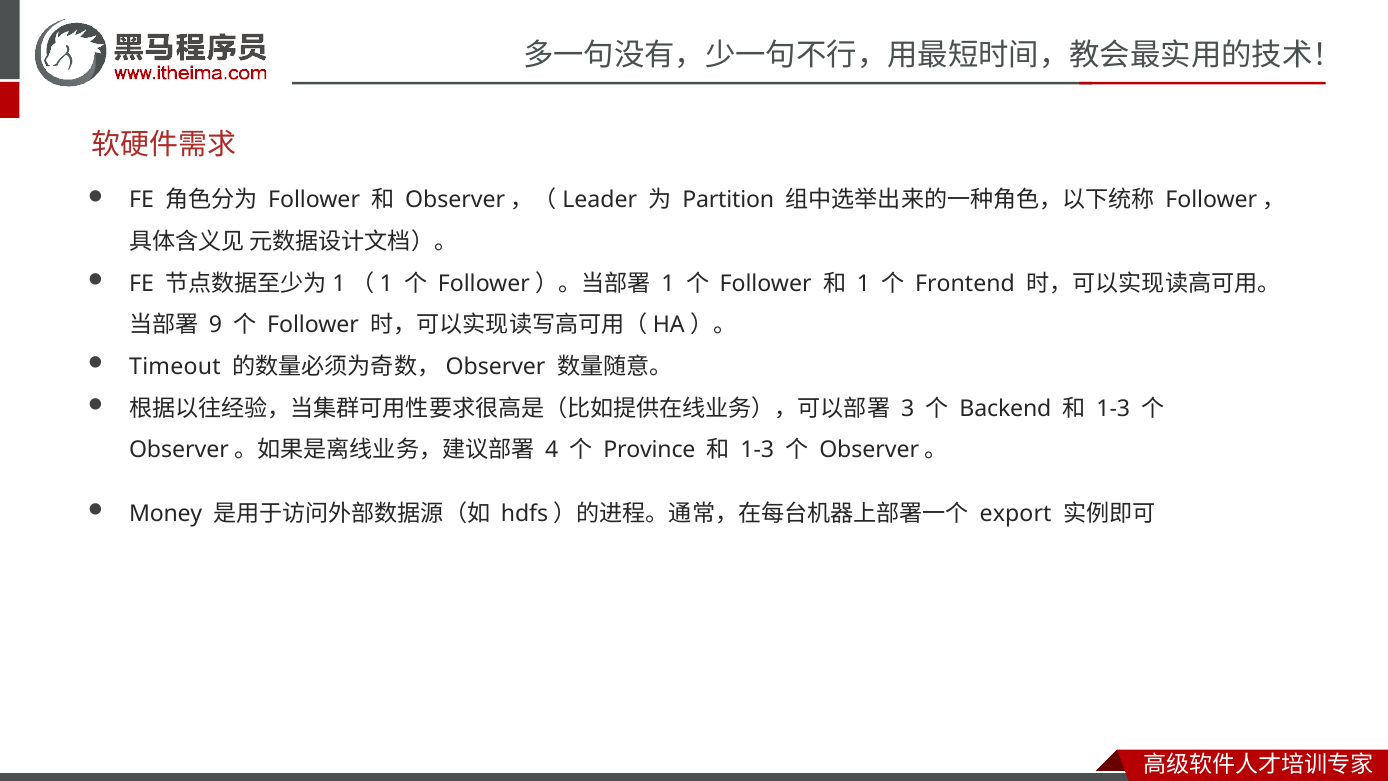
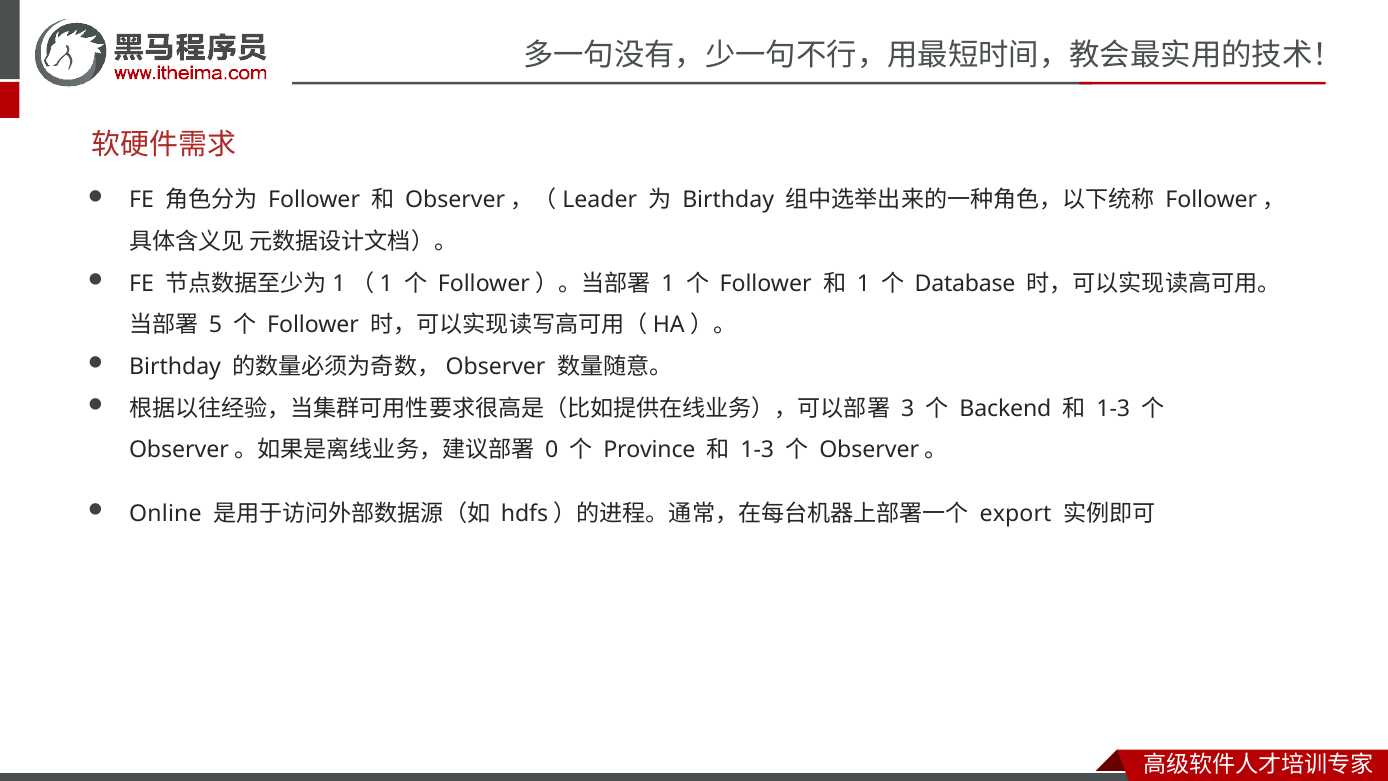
Partition at (728, 200): Partition -> Birthday
Frontend: Frontend -> Database
9: 9 -> 5
Timeout at (175, 367): Timeout -> Birthday
4: 4 -> 0
Money: Money -> Online
